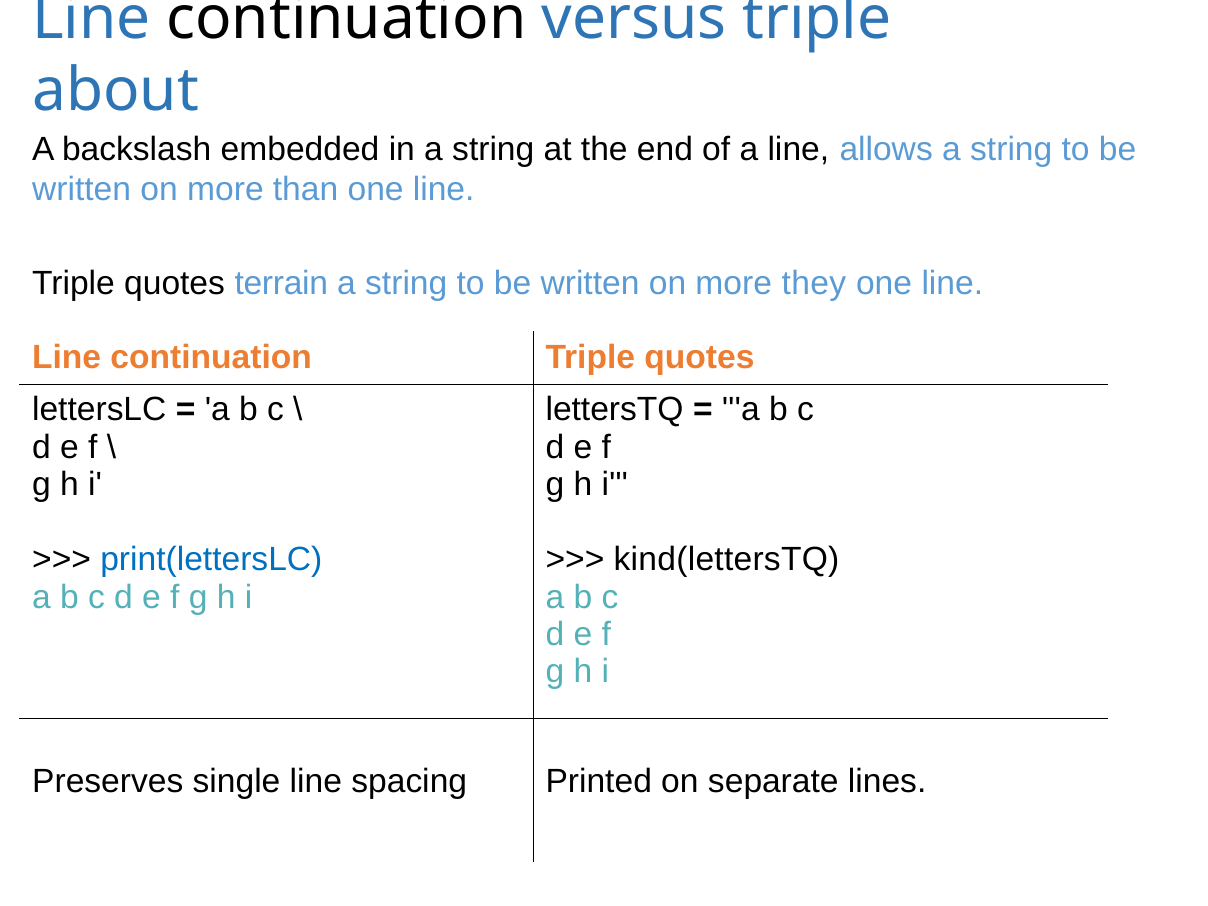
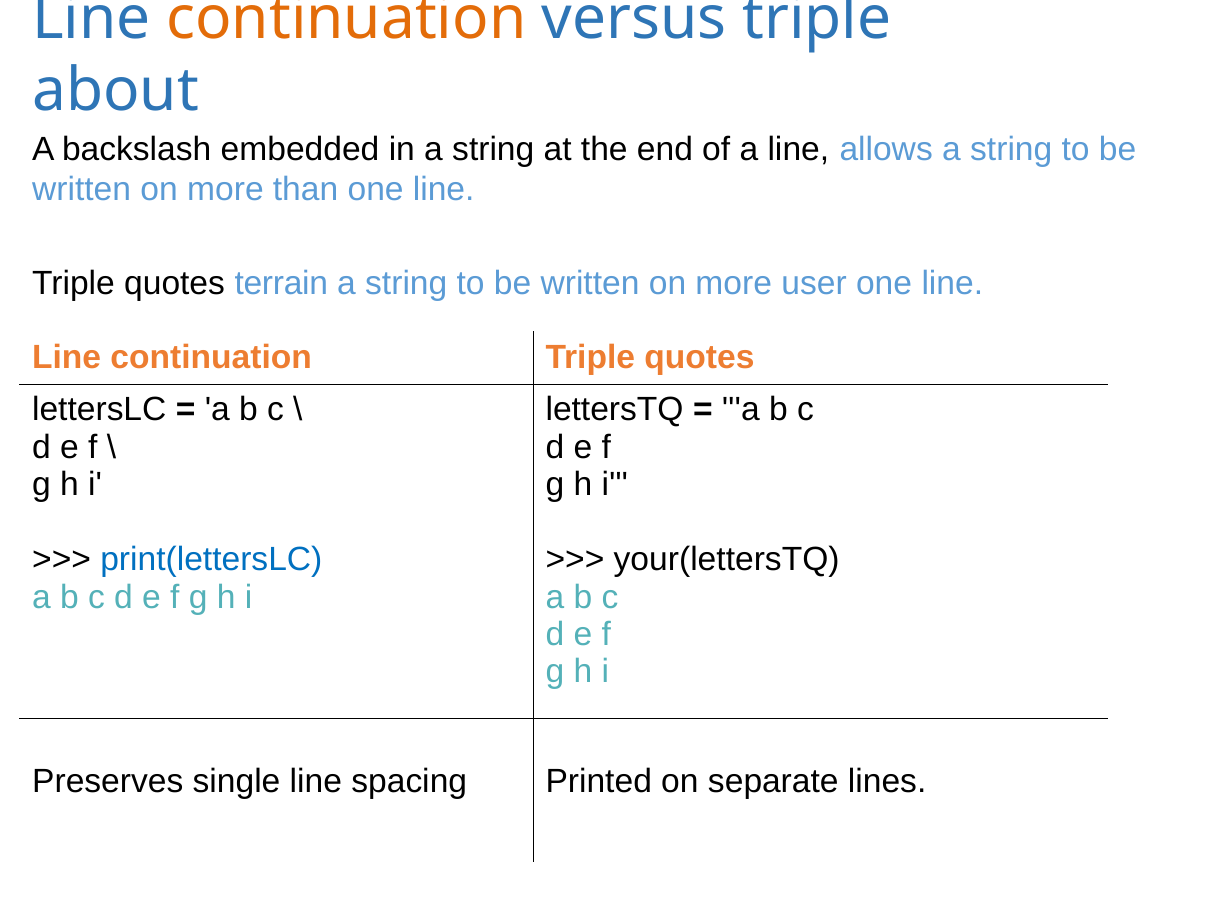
continuation at (346, 18) colour: black -> orange
they: they -> user
kind(lettersTQ: kind(lettersTQ -> your(lettersTQ
